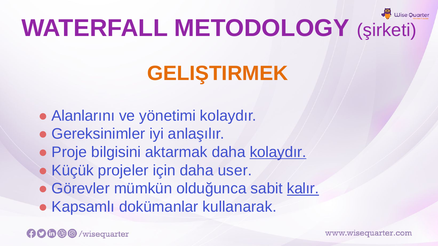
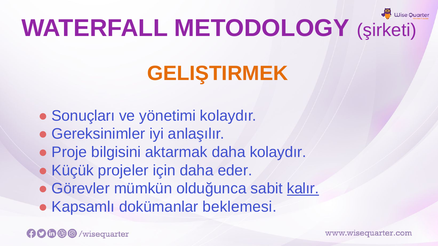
Alanlarını: Alanlarını -> Sonuçları
kolaydır at (278, 152) underline: present -> none
user: user -> eder
kullanarak: kullanarak -> beklemesi
